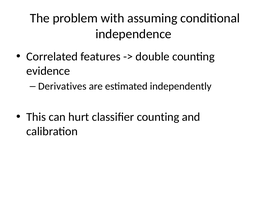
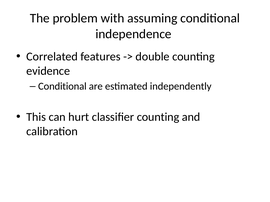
Derivatives at (62, 87): Derivatives -> Conditional
